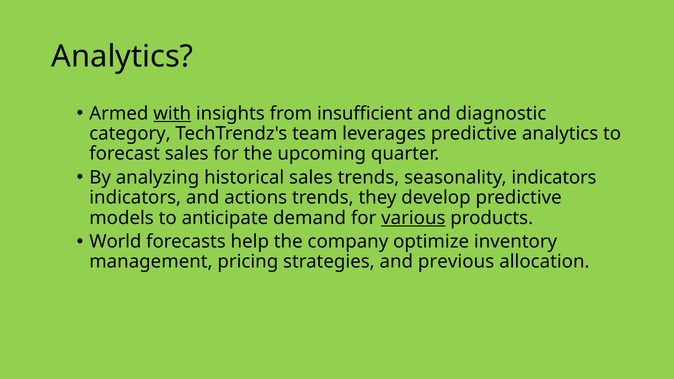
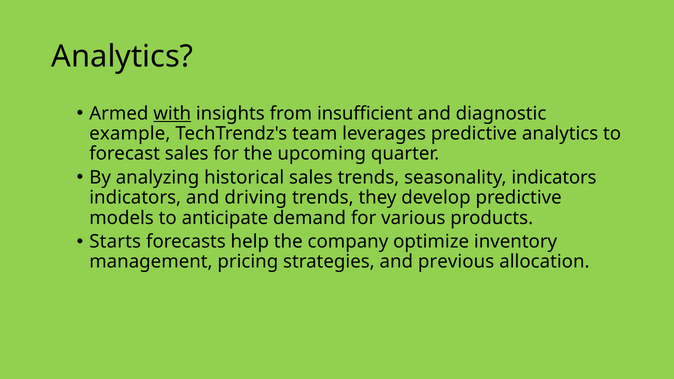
category: category -> example
actions: actions -> driving
various underline: present -> none
World: World -> Starts
